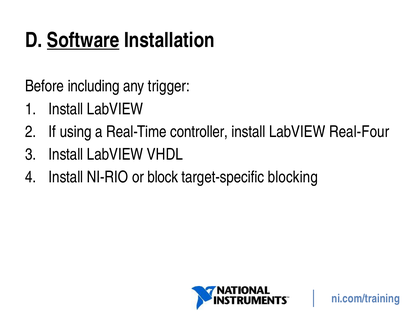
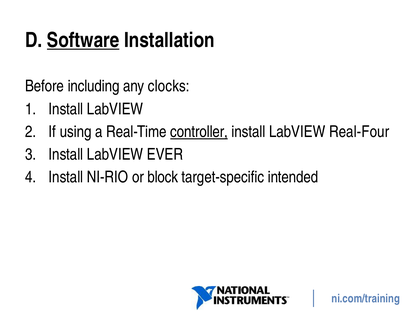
trigger: trigger -> clocks
controller underline: none -> present
VHDL: VHDL -> EVER
blocking: blocking -> intended
